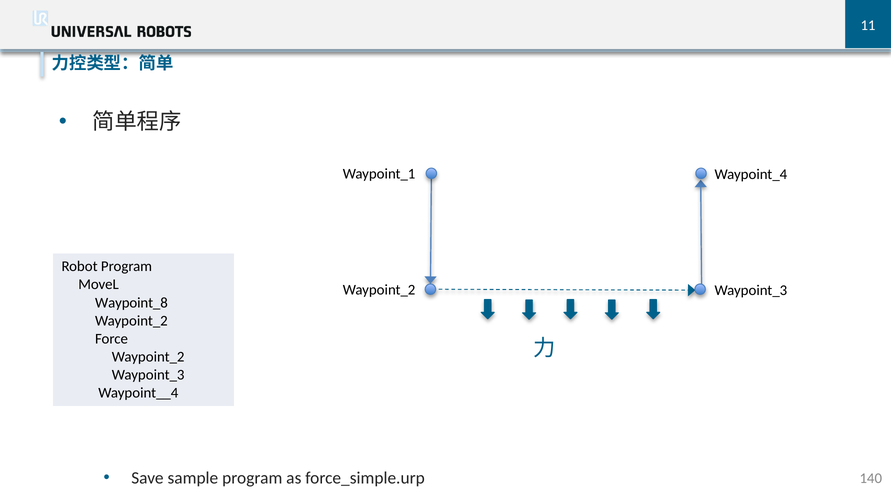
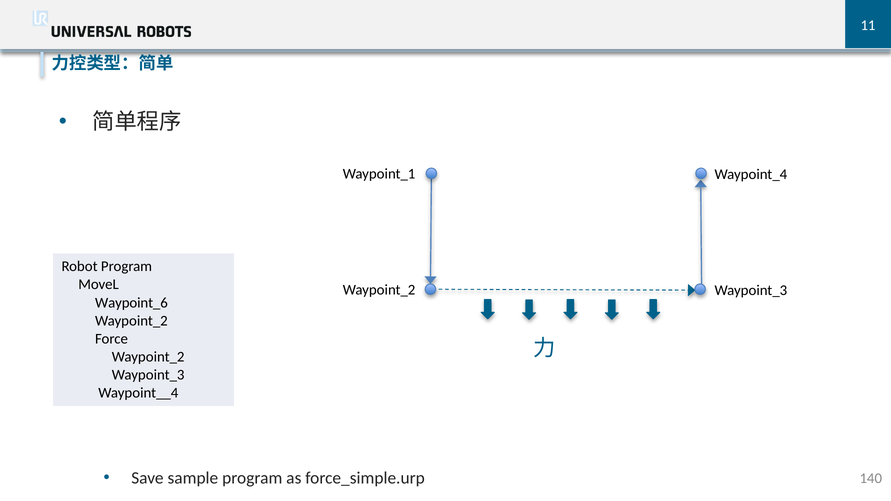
Waypoint_8: Waypoint_8 -> Waypoint_6
